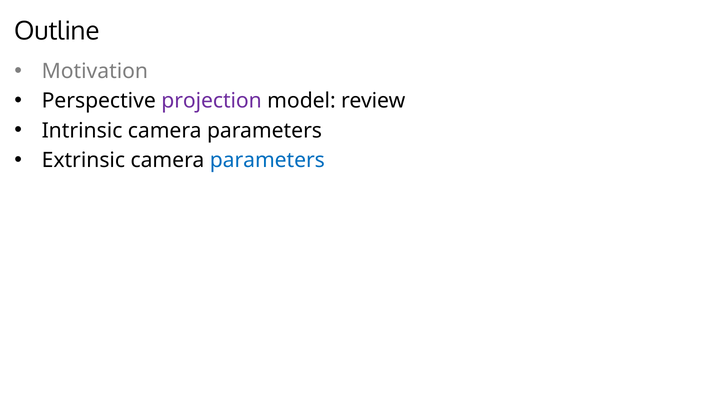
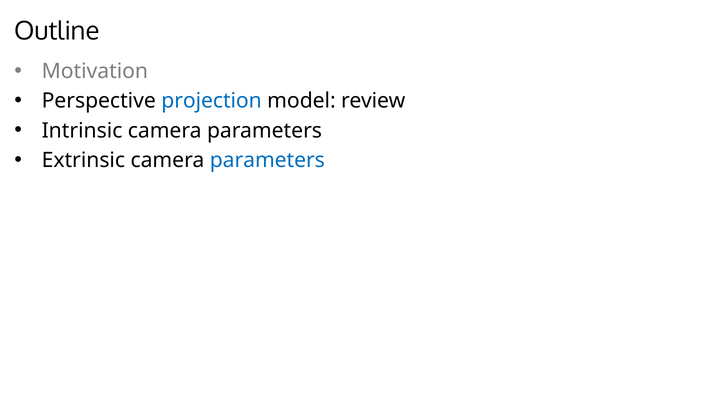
projection colour: purple -> blue
